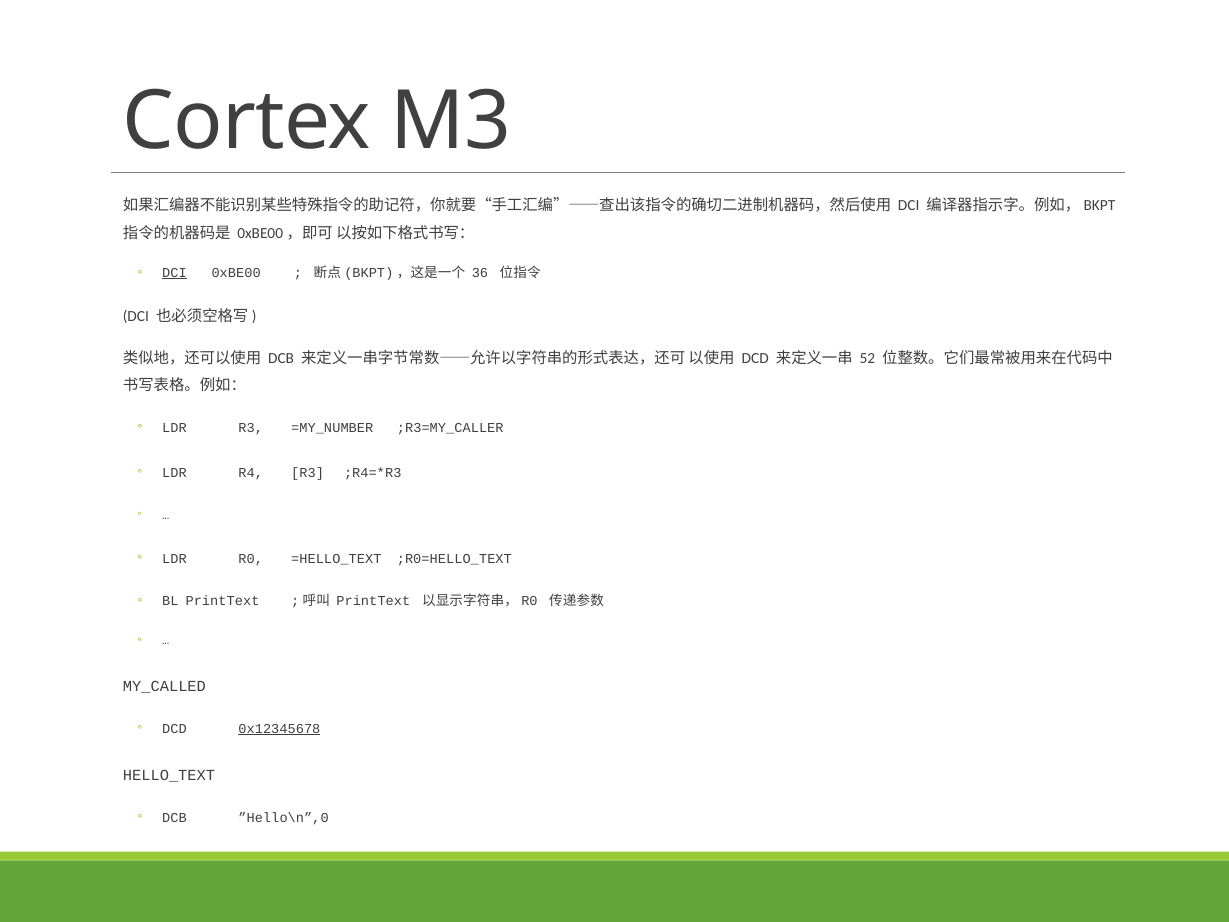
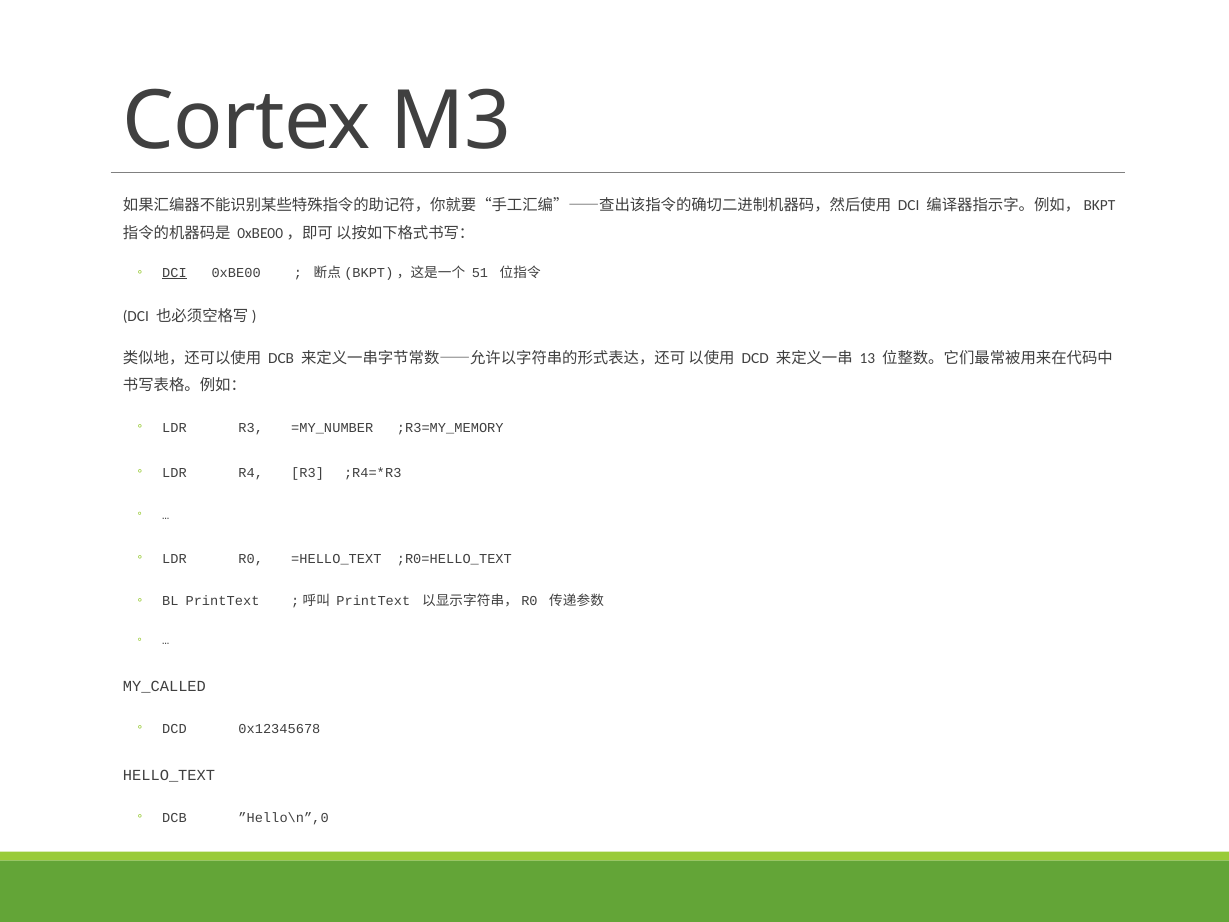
36: 36 -> 51
52: 52 -> 13
;R3=MY_CALLER: ;R3=MY_CALLER -> ;R3=MY_MEMORY
0x12345678 underline: present -> none
